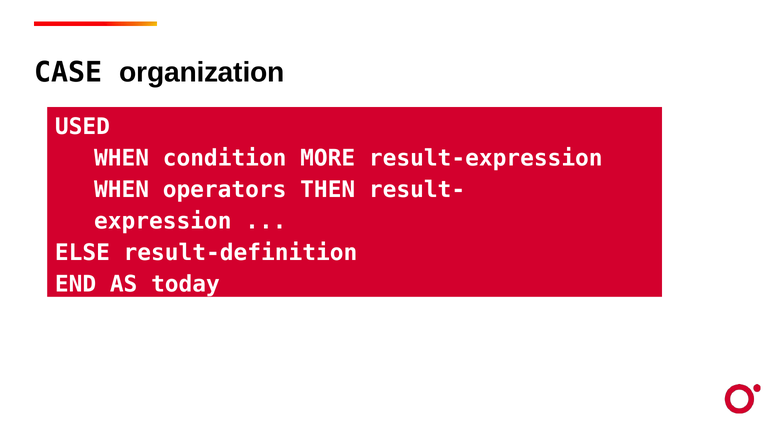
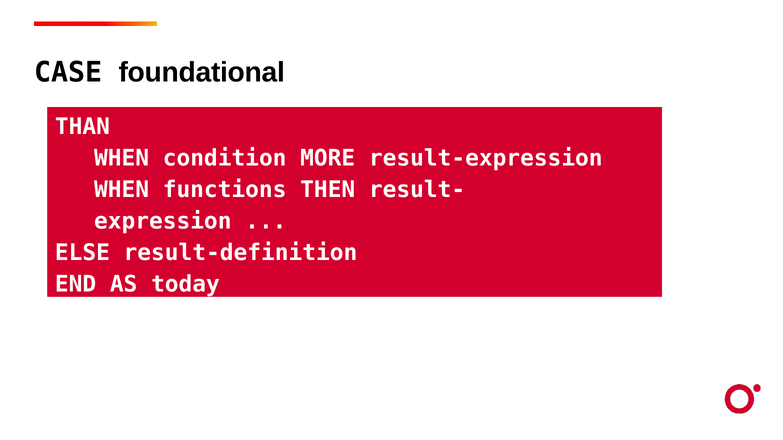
organization: organization -> foundational
USED: USED -> THAN
operators: operators -> functions
